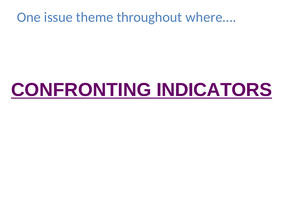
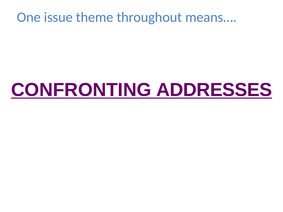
where…: where… -> means…
INDICATORS: INDICATORS -> ADDRESSES
